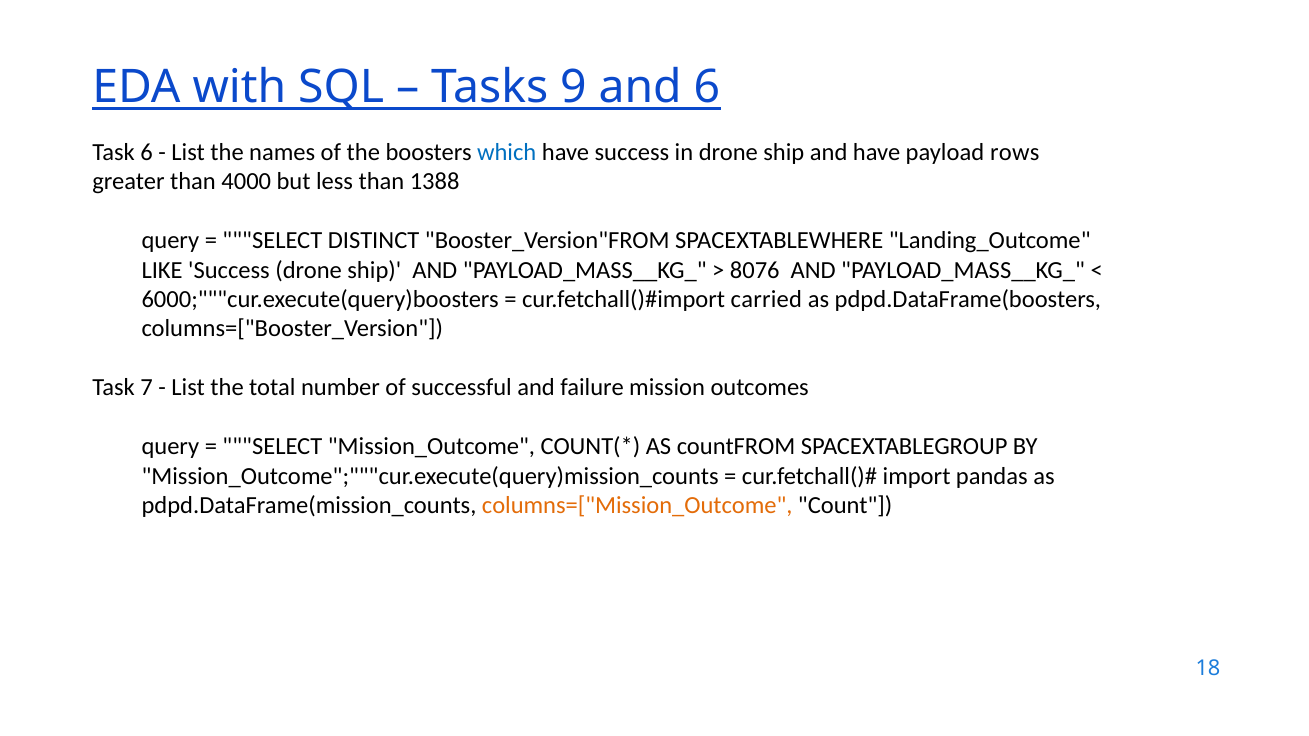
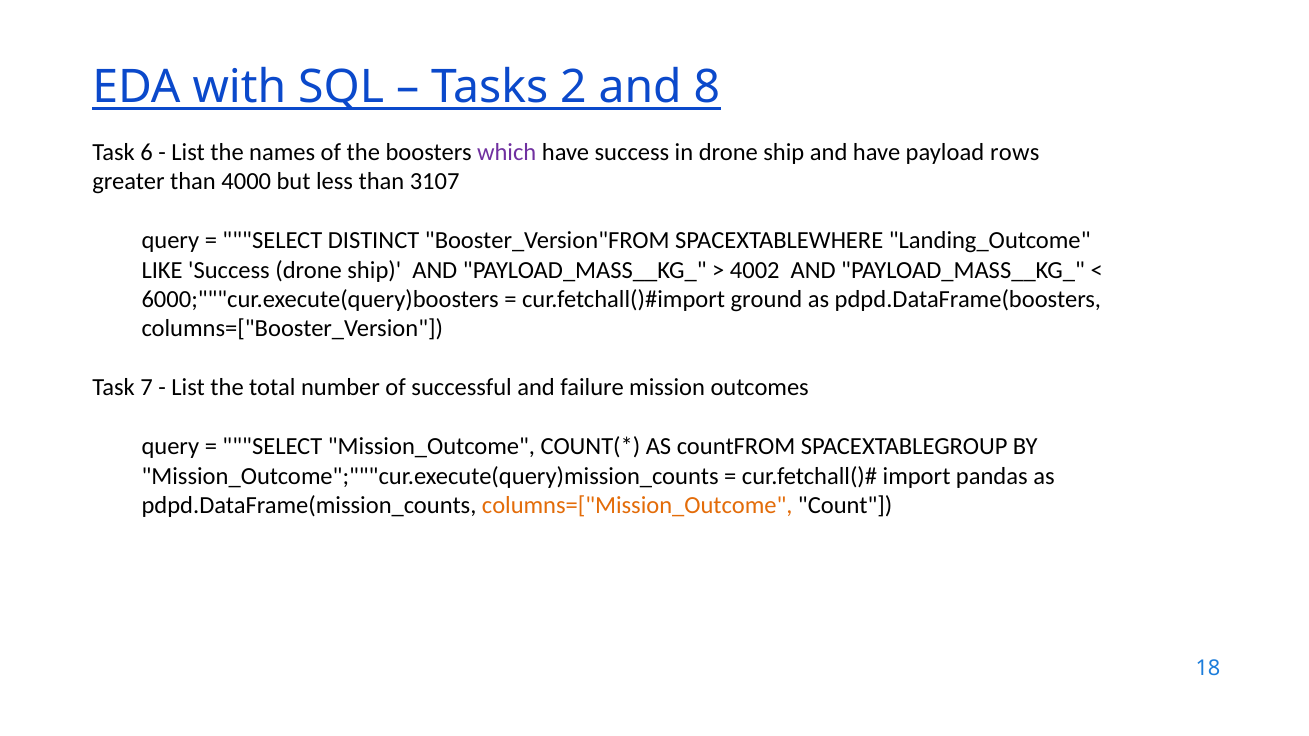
9: 9 -> 2
and 6: 6 -> 8
which colour: blue -> purple
1388: 1388 -> 3107
8076: 8076 -> 4002
carried: carried -> ground
